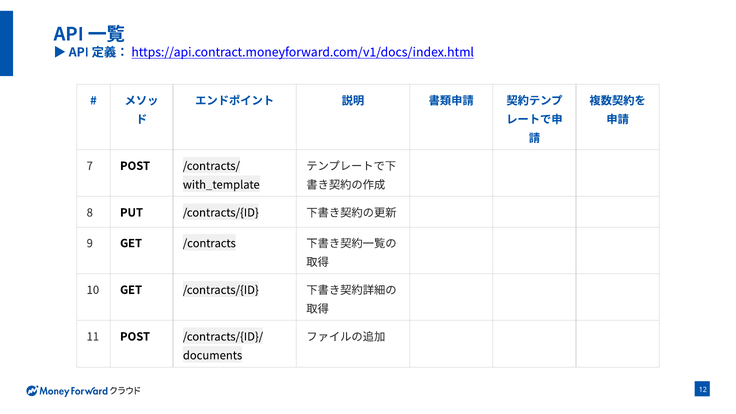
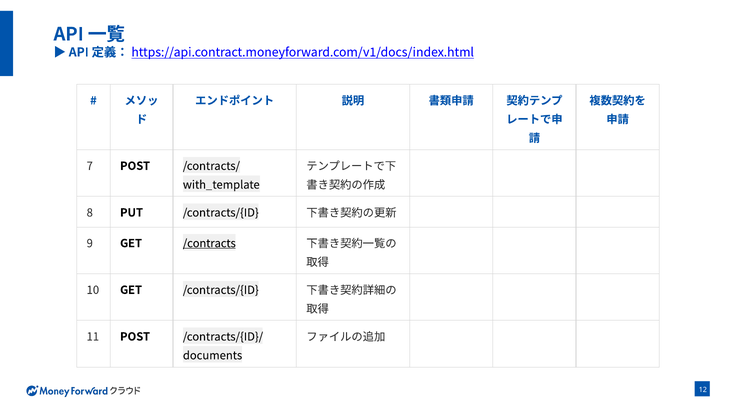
/contracts underline: none -> present
